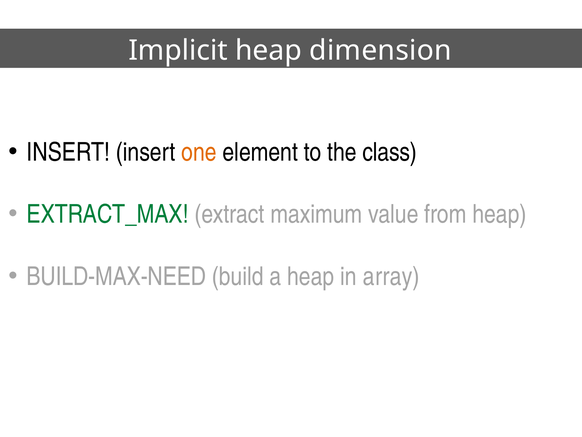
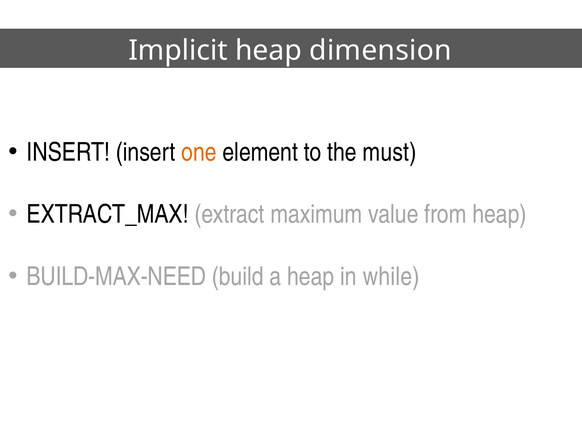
class: class -> must
EXTRACT_MAX colour: green -> black
array: array -> while
